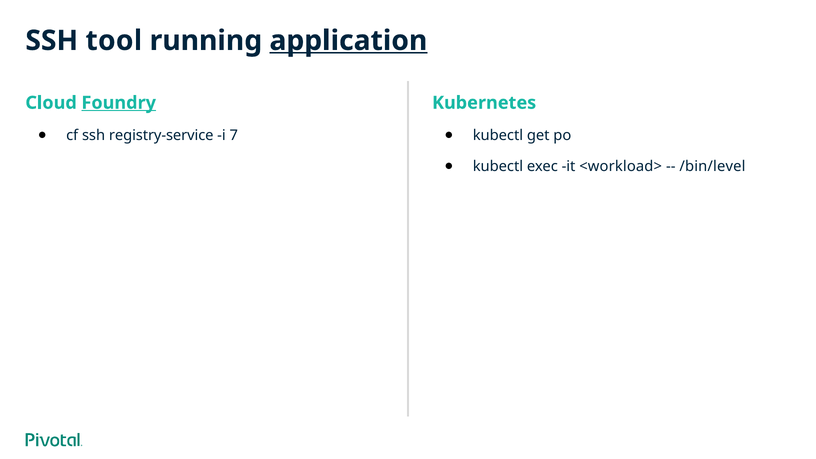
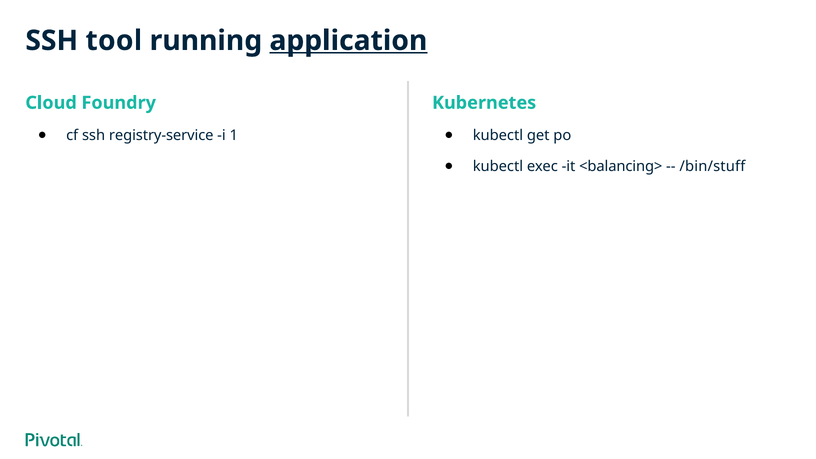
Foundry underline: present -> none
7: 7 -> 1
<workload>: <workload> -> <balancing>
/bin/level: /bin/level -> /bin/stuff
